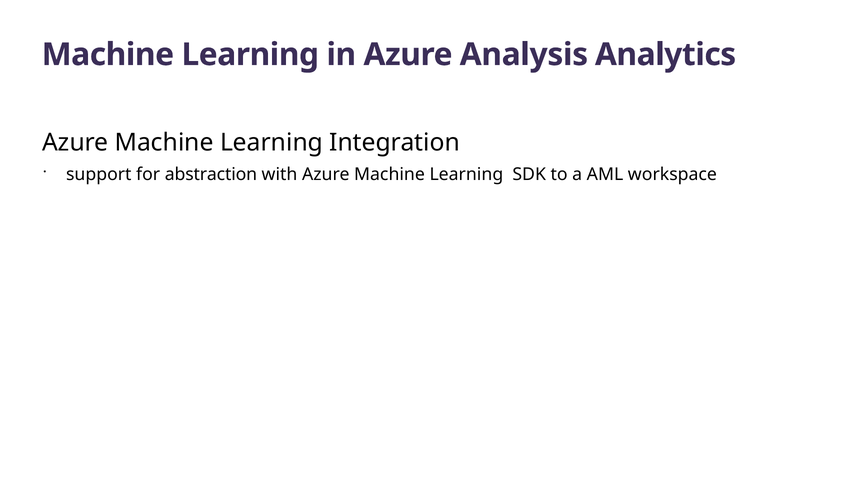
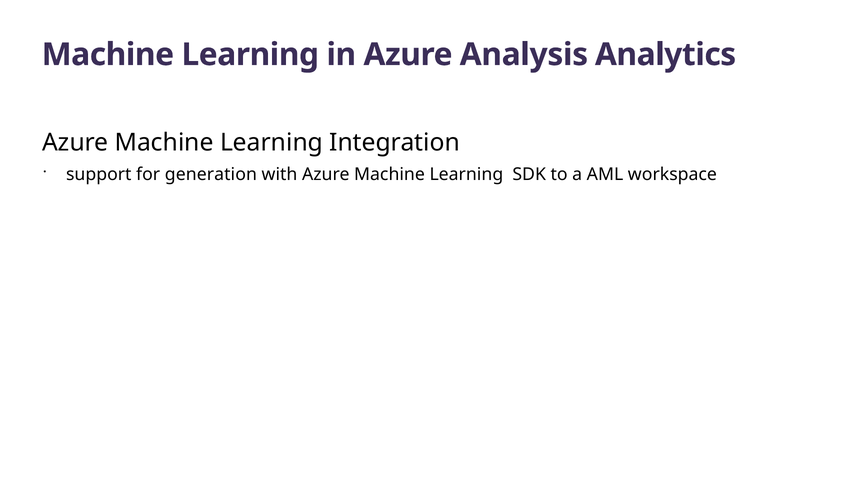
abstraction: abstraction -> generation
